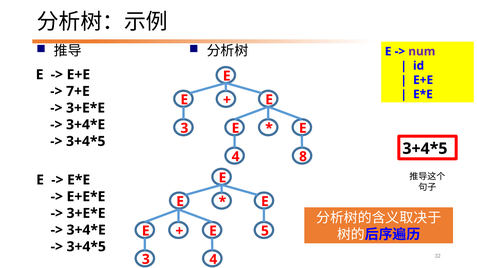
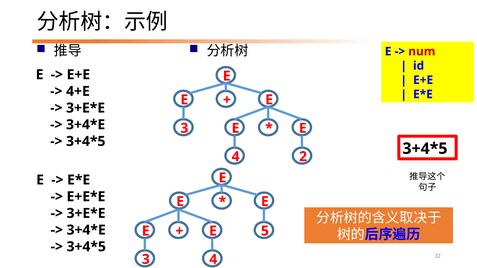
num colour: purple -> red
7+E: 7+E -> 4+E
8: 8 -> 2
